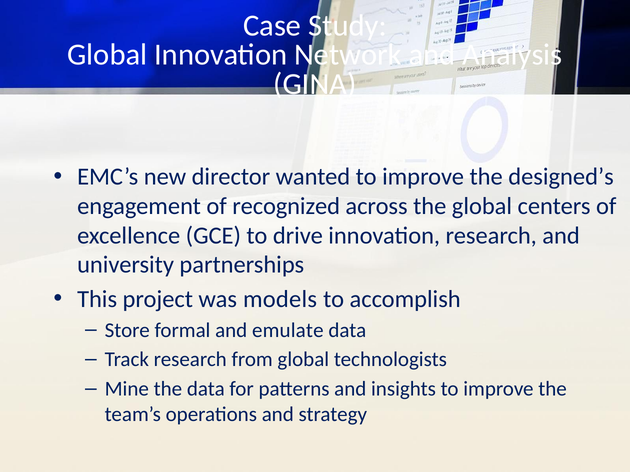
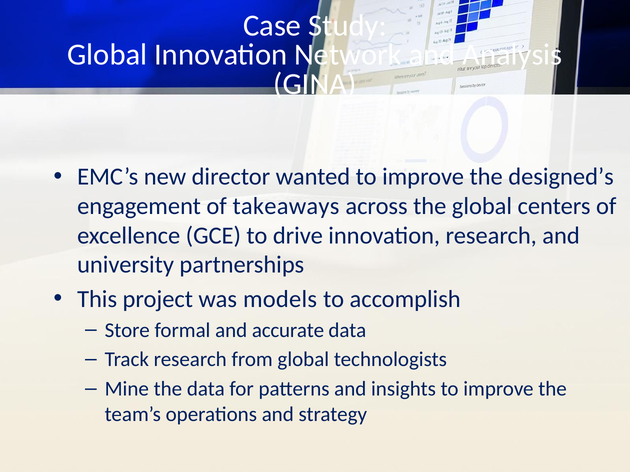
recognized: recognized -> takeaways
emulate: emulate -> accurate
